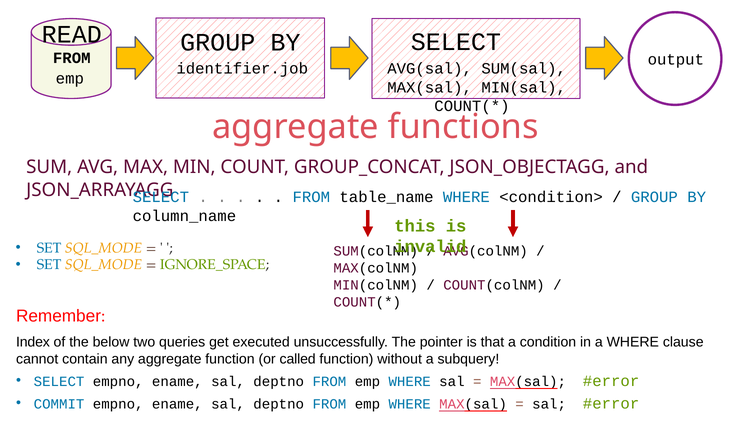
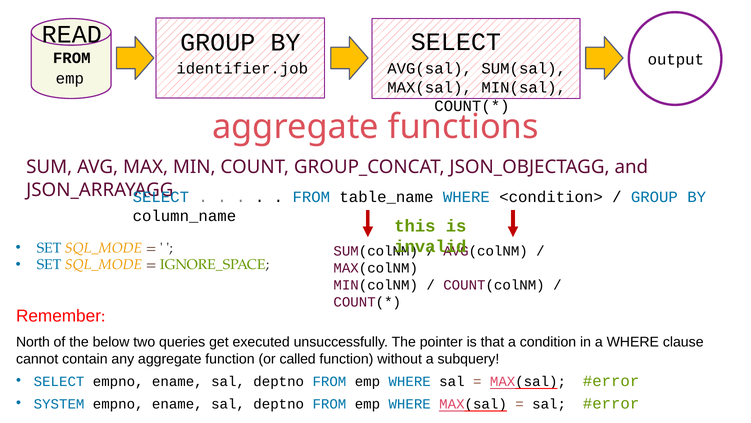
Index: Index -> North
COMMIT: COMMIT -> SYSTEM
